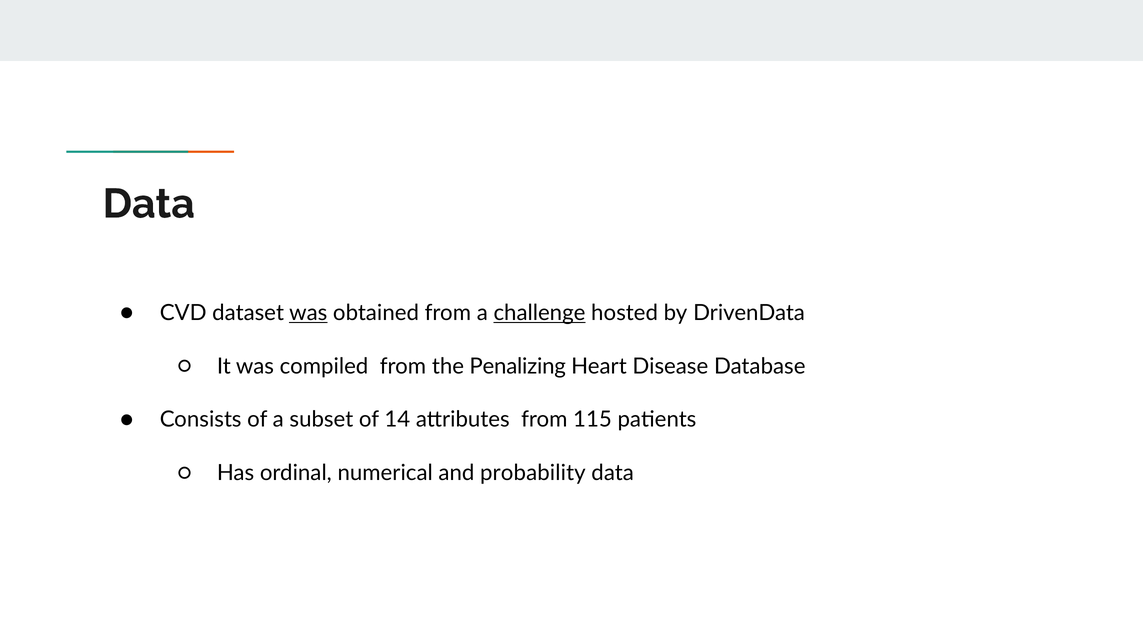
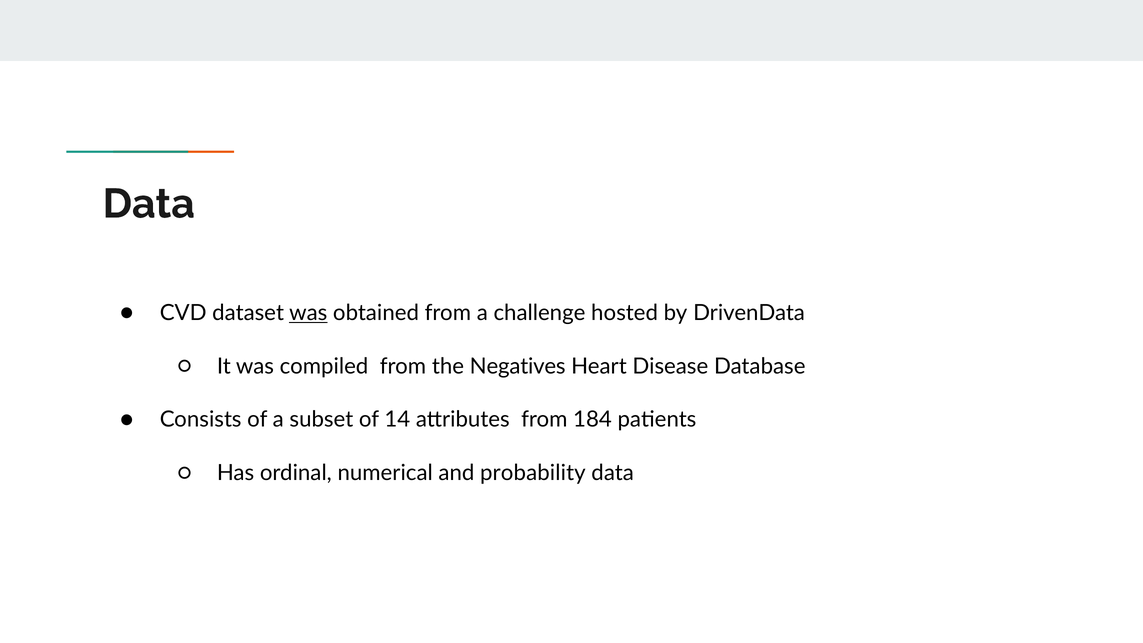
challenge underline: present -> none
Penalizing: Penalizing -> Negatives
115: 115 -> 184
